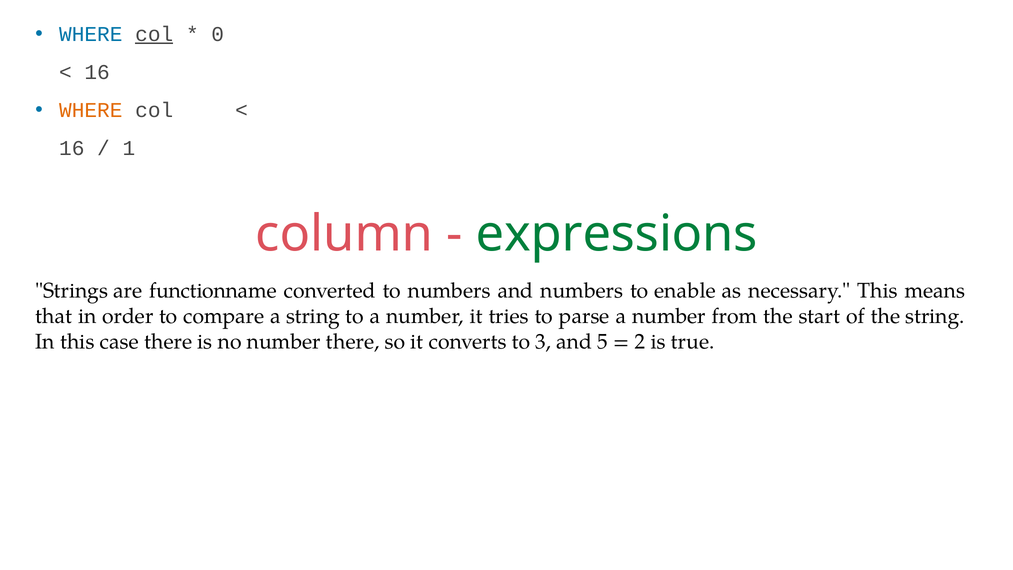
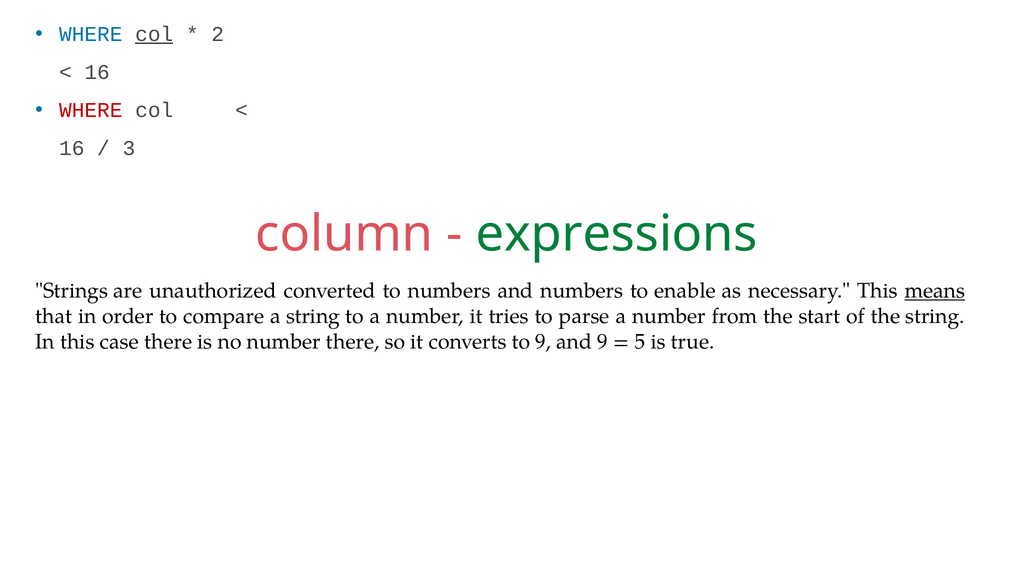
0: 0 -> 2
WHERE at (91, 110) colour: orange -> red
1: 1 -> 3
functionname: functionname -> unauthorized
means underline: none -> present
to 3: 3 -> 9
and 5: 5 -> 9
2: 2 -> 5
